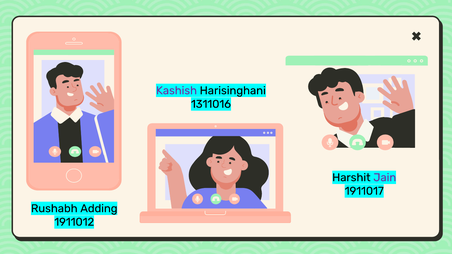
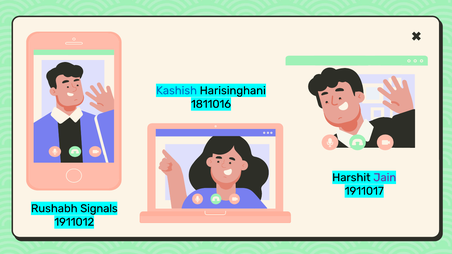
Kashish colour: purple -> blue
1311016: 1311016 -> 1811016
Adding: Adding -> Signals
